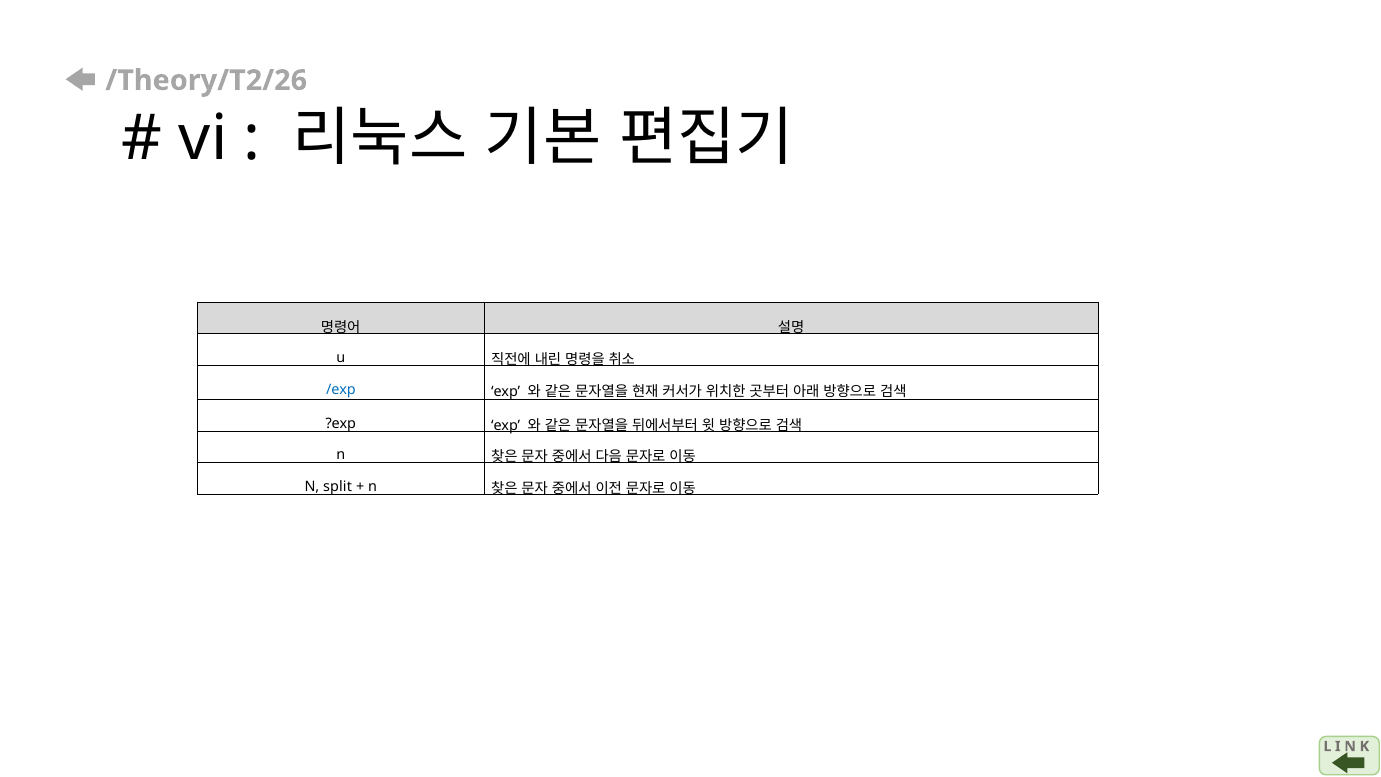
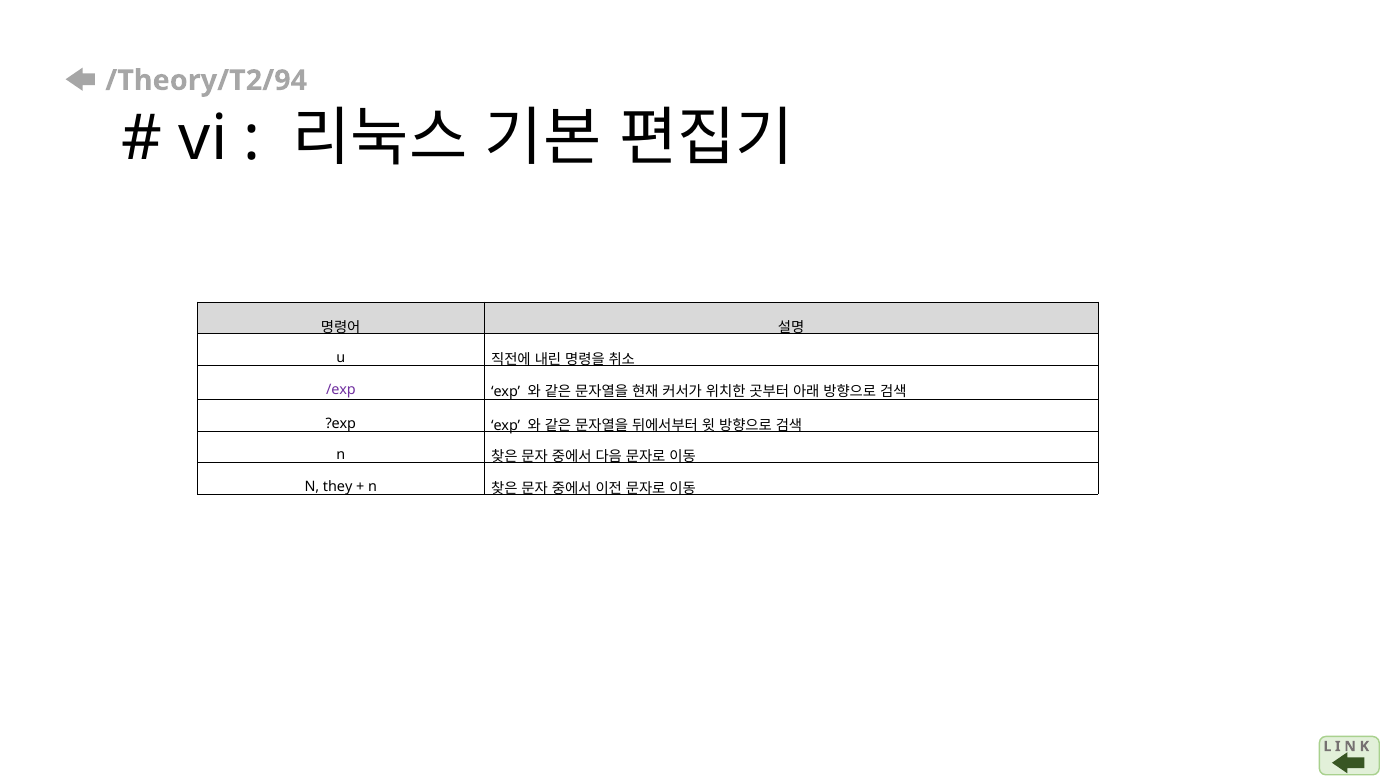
/Theory/T2/26: /Theory/T2/26 -> /Theory/T2/94
/exp colour: blue -> purple
split: split -> they
